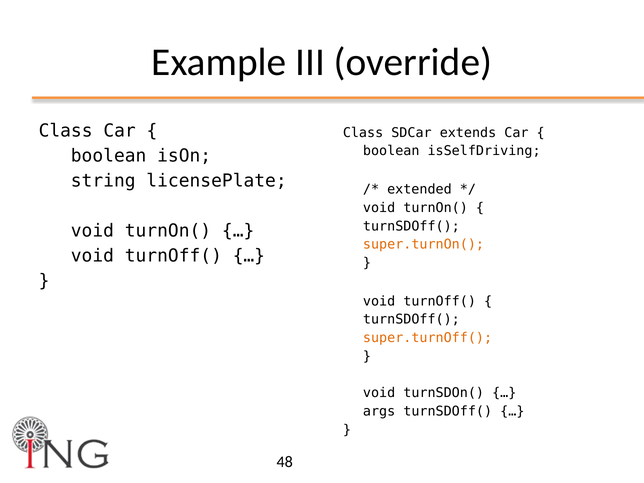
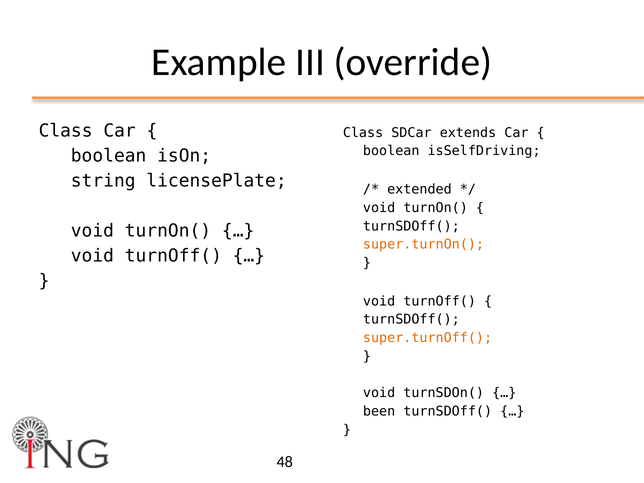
args: args -> been
